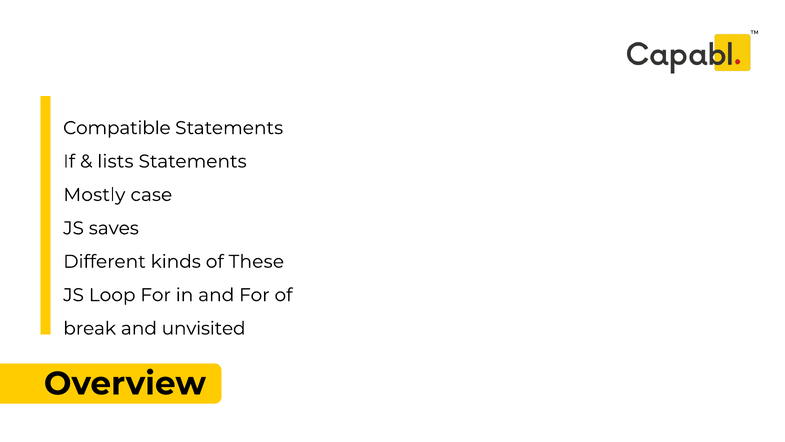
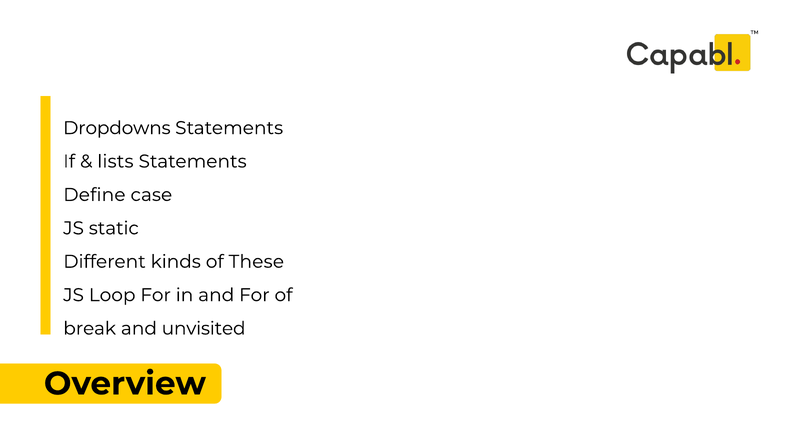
Compatible: Compatible -> Dropdowns
Mostly: Mostly -> Define
saves: saves -> static
